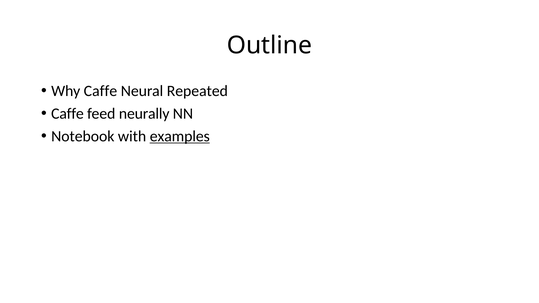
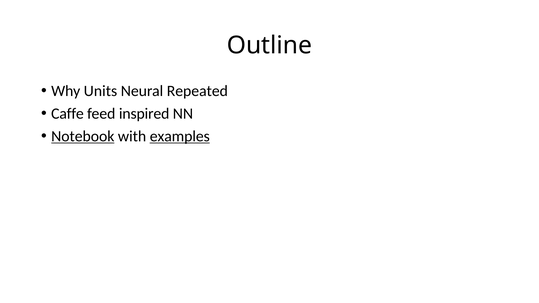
Why Caffe: Caffe -> Units
neurally: neurally -> inspired
Notebook underline: none -> present
